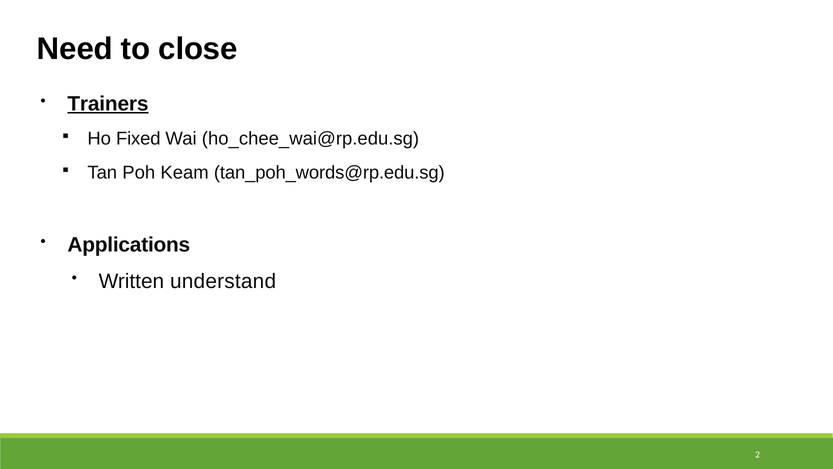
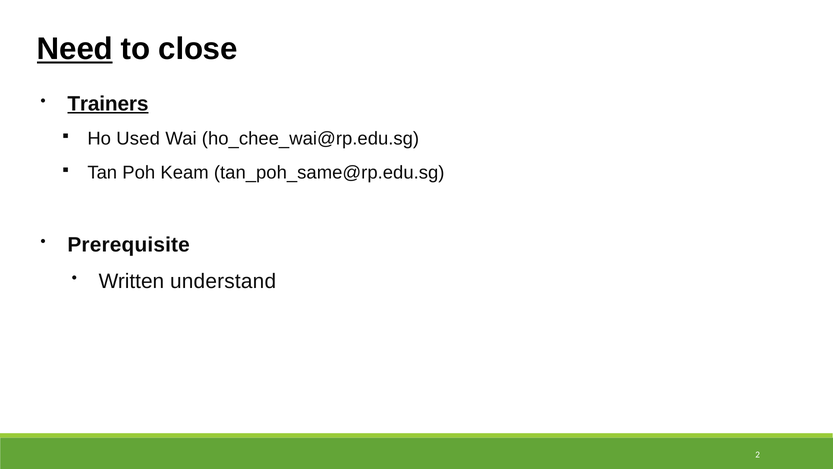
Need underline: none -> present
Fixed: Fixed -> Used
tan_poh_words@rp.edu.sg: tan_poh_words@rp.edu.sg -> tan_poh_same@rp.edu.sg
Applications: Applications -> Prerequisite
